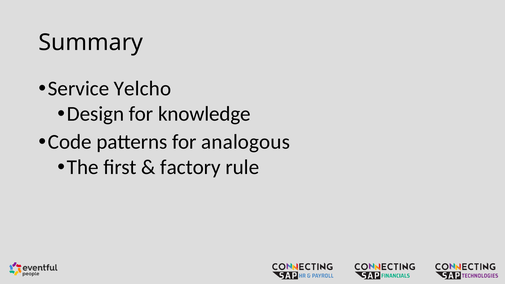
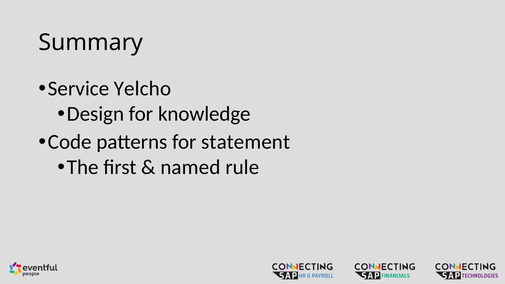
analogous: analogous -> statement
factory: factory -> named
